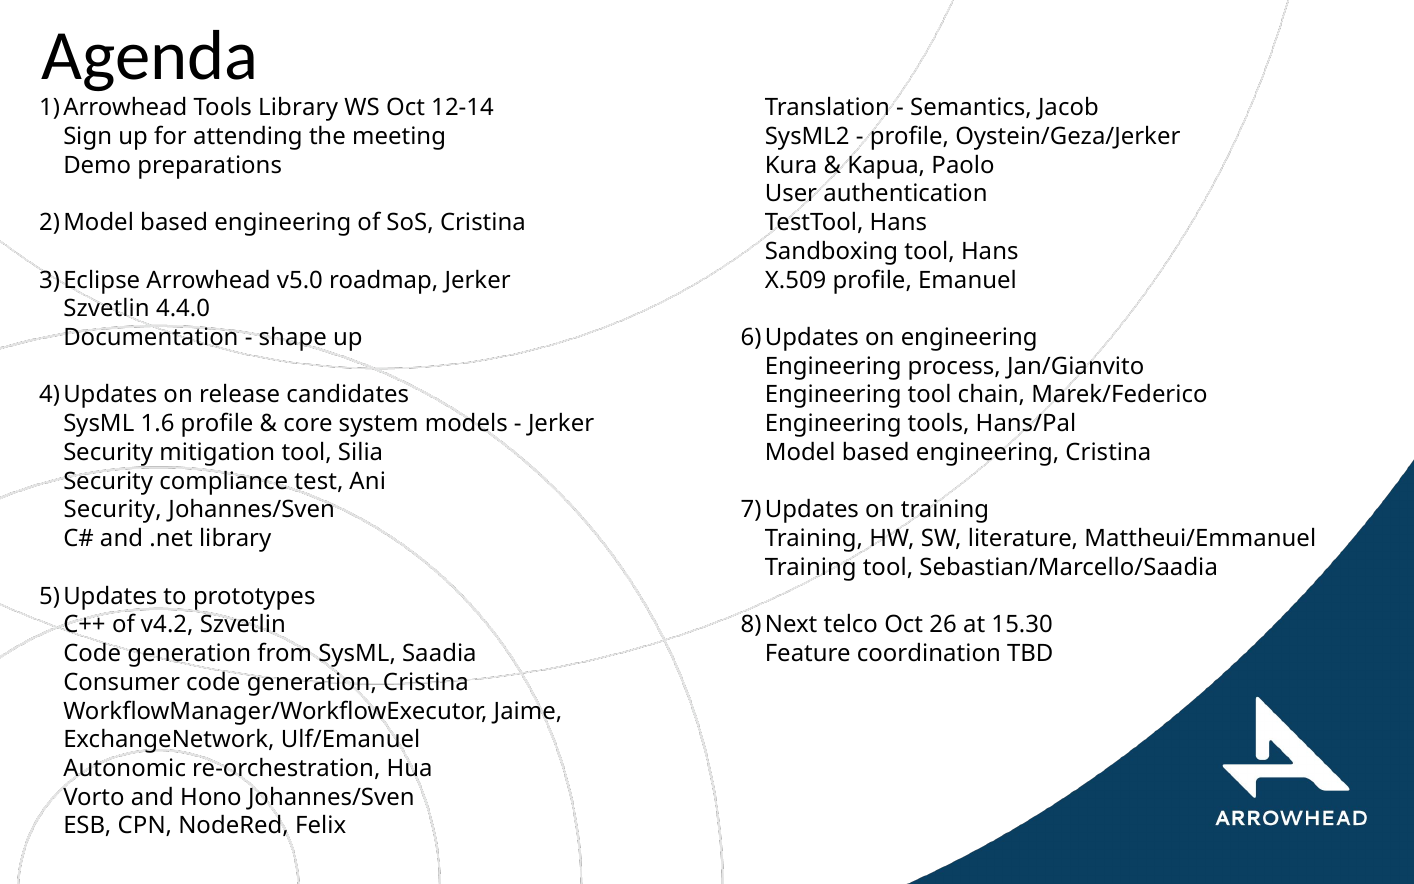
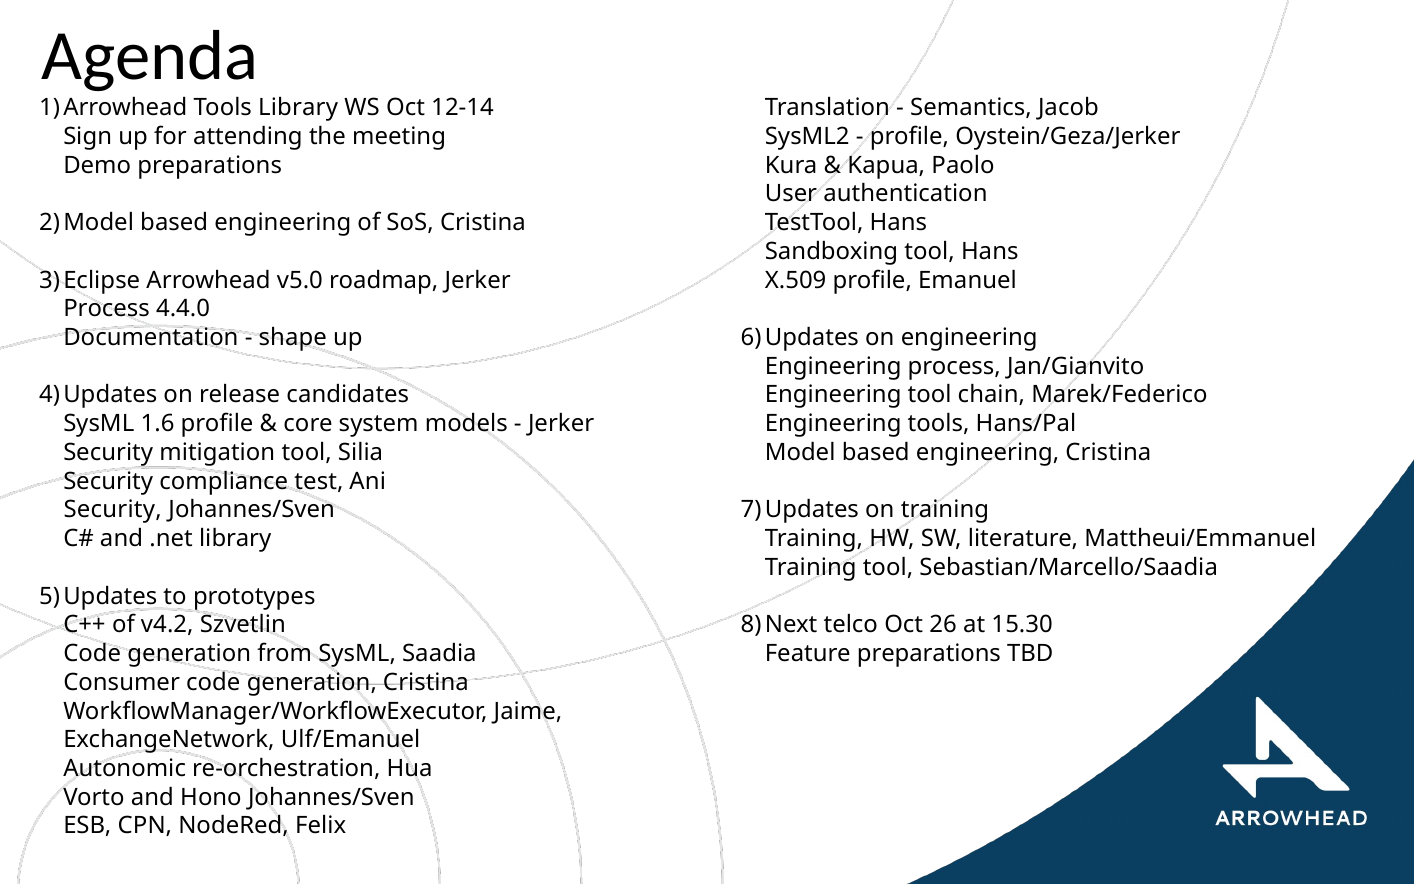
Szvetlin at (106, 309): Szvetlin -> Process
Feature coordination: coordination -> preparations
